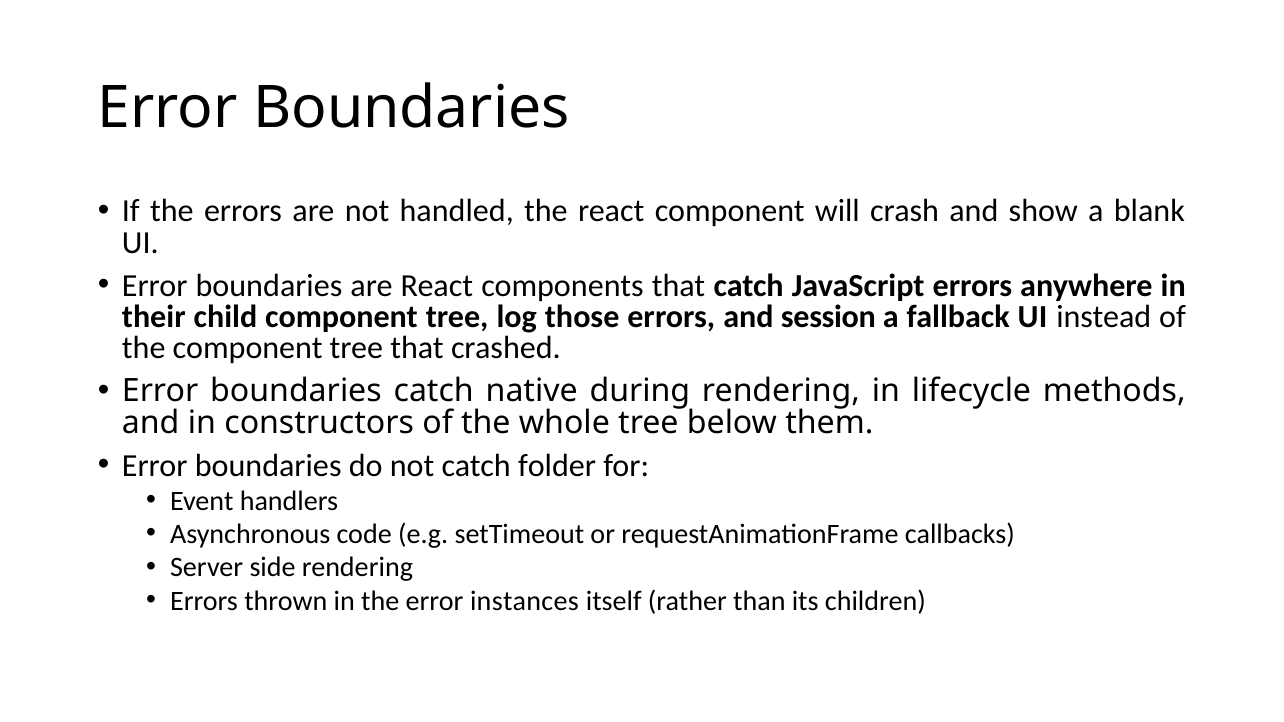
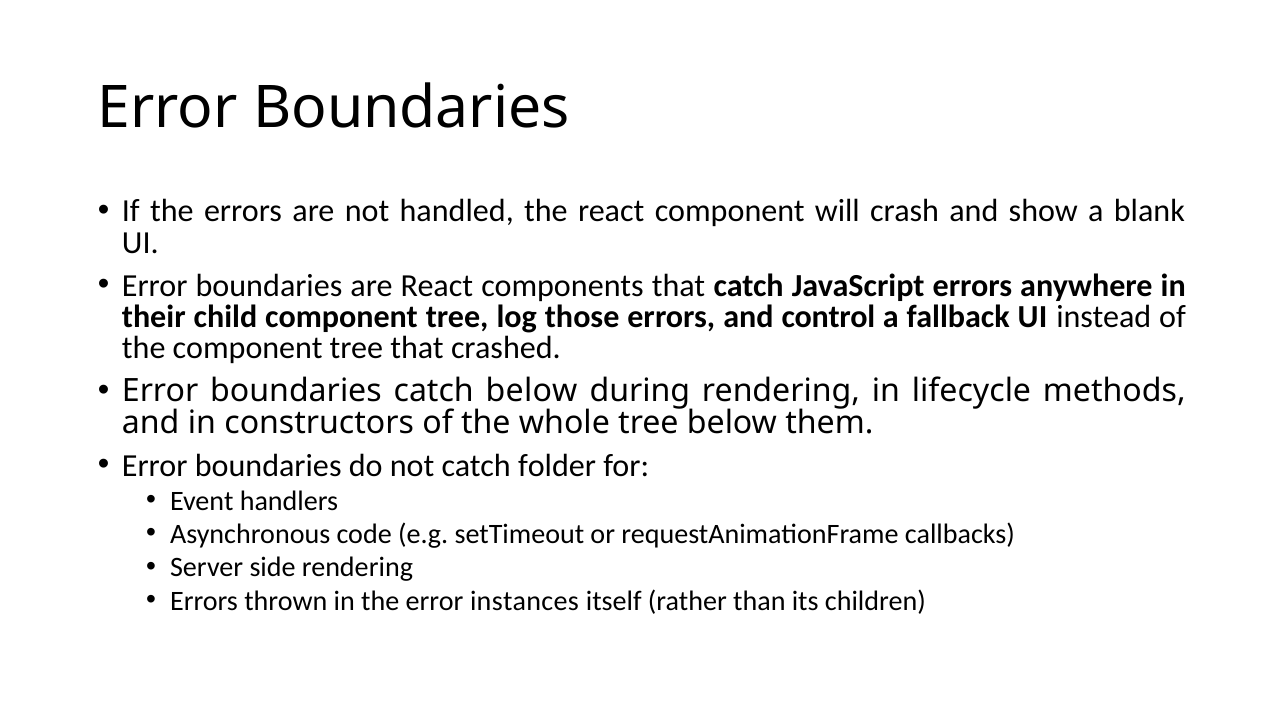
session: session -> control
catch native: native -> below
